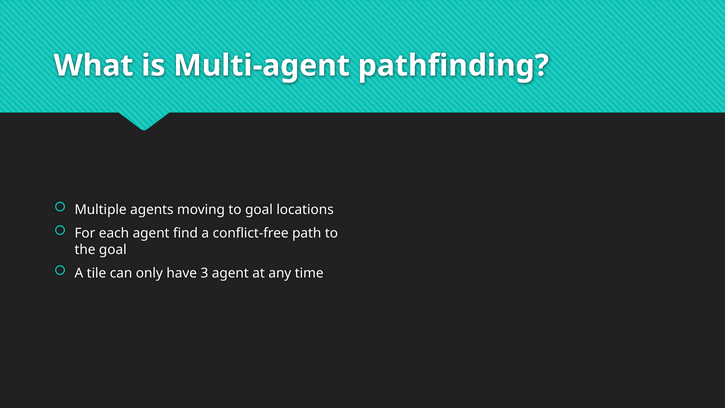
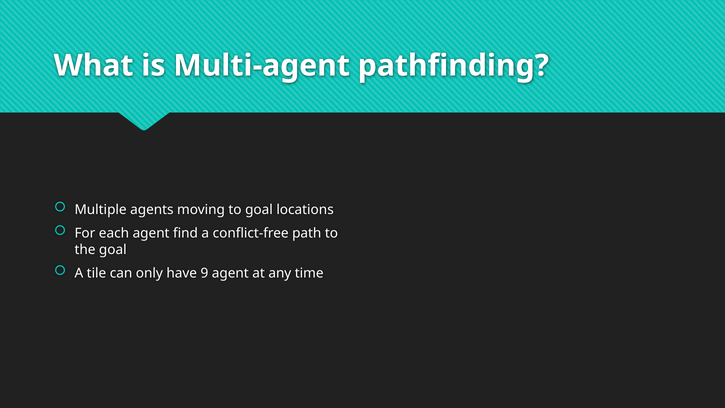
3: 3 -> 9
